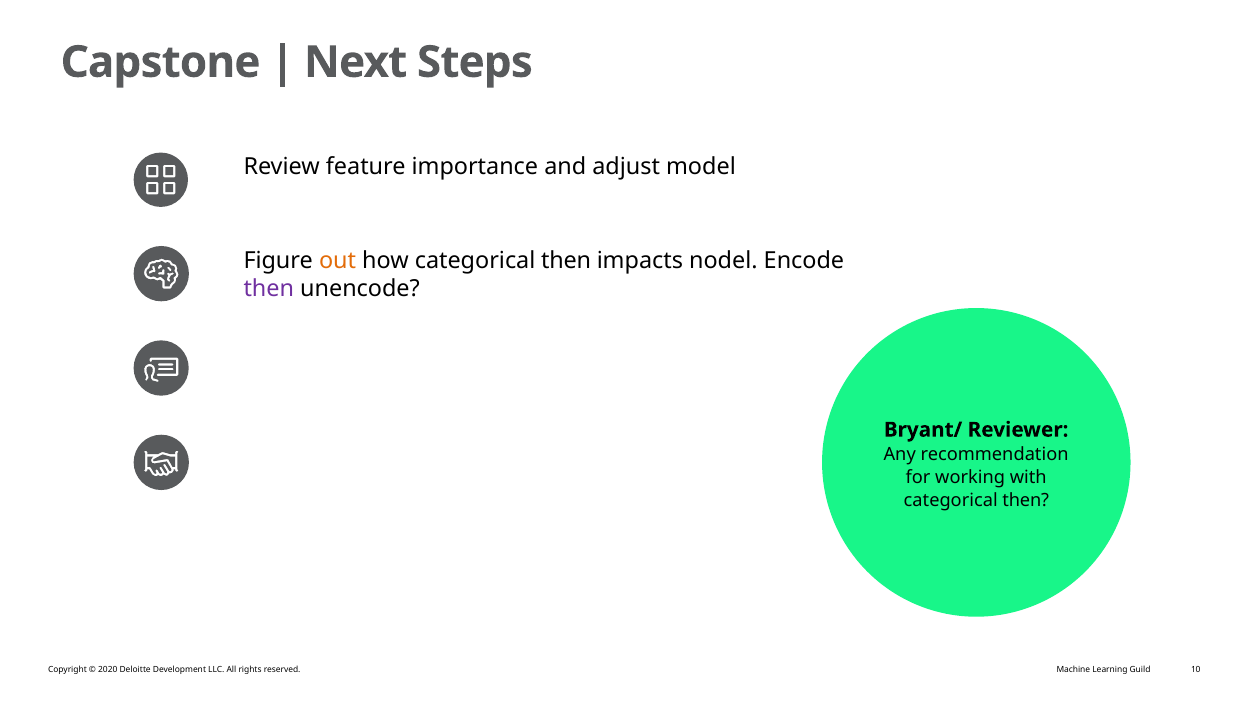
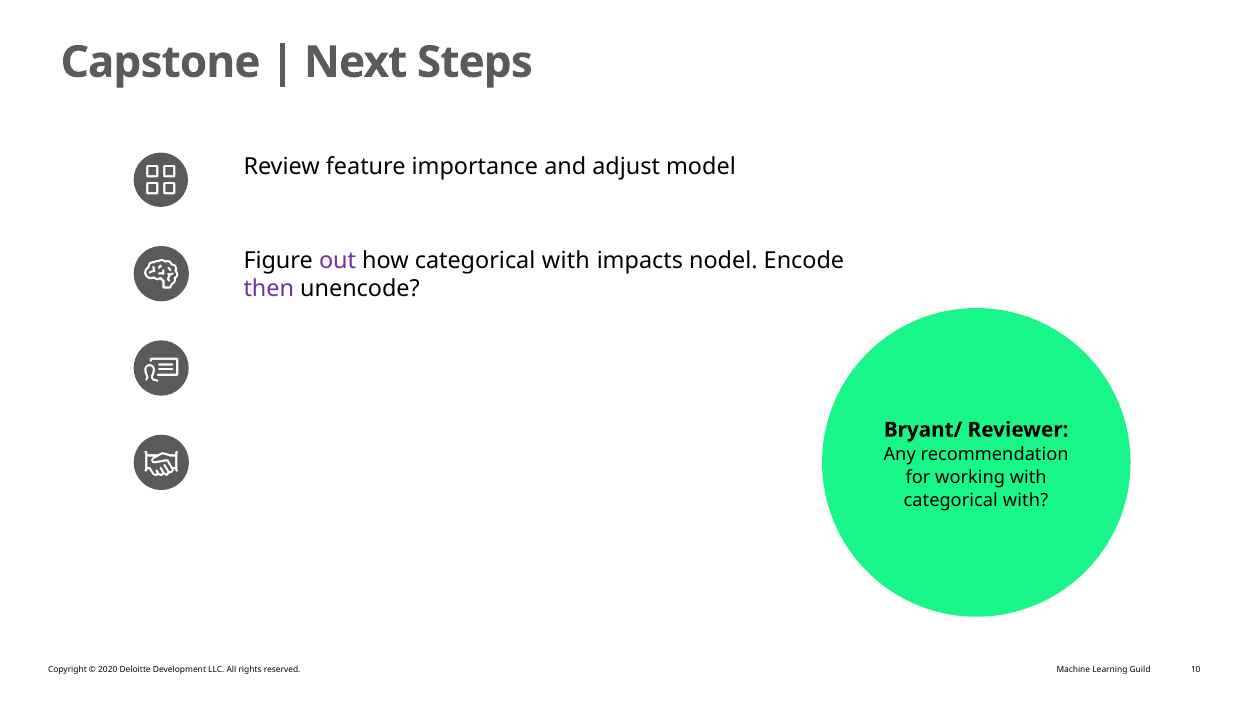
out colour: orange -> purple
how categorical then: then -> with
then at (1026, 500): then -> with
